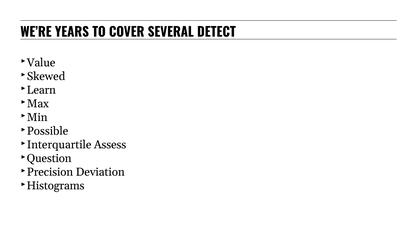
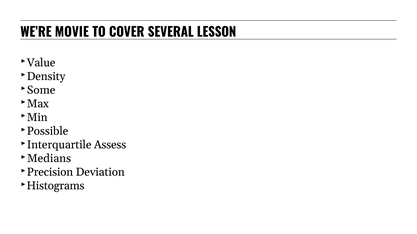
YEARS: YEARS -> MOVIE
DETECT: DETECT -> LESSON
Skewed: Skewed -> Density
Learn: Learn -> Some
Question: Question -> Medians
